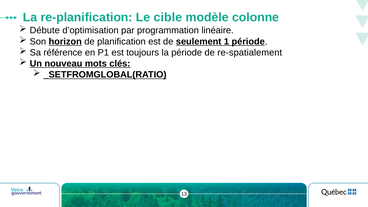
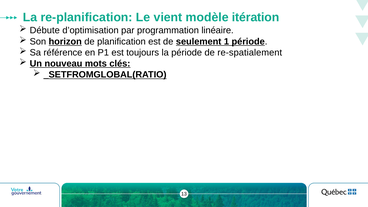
cible: cible -> vient
colonne: colonne -> itération
